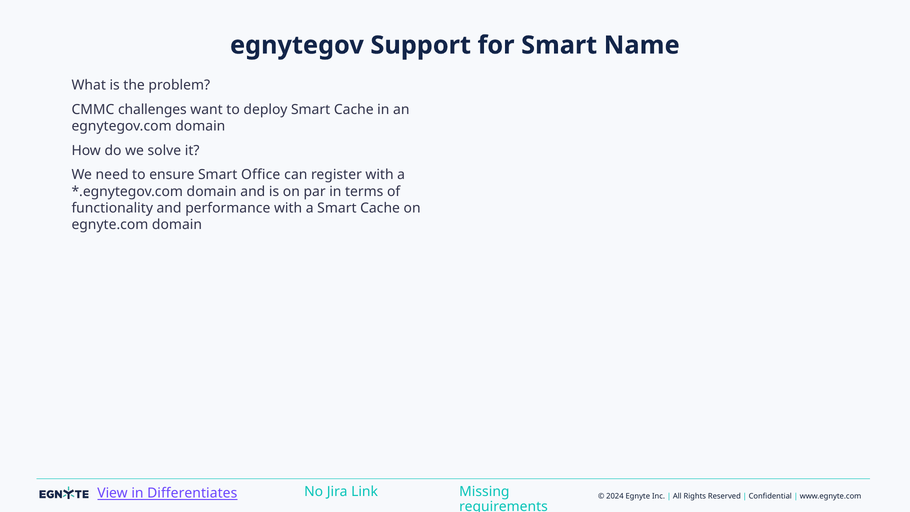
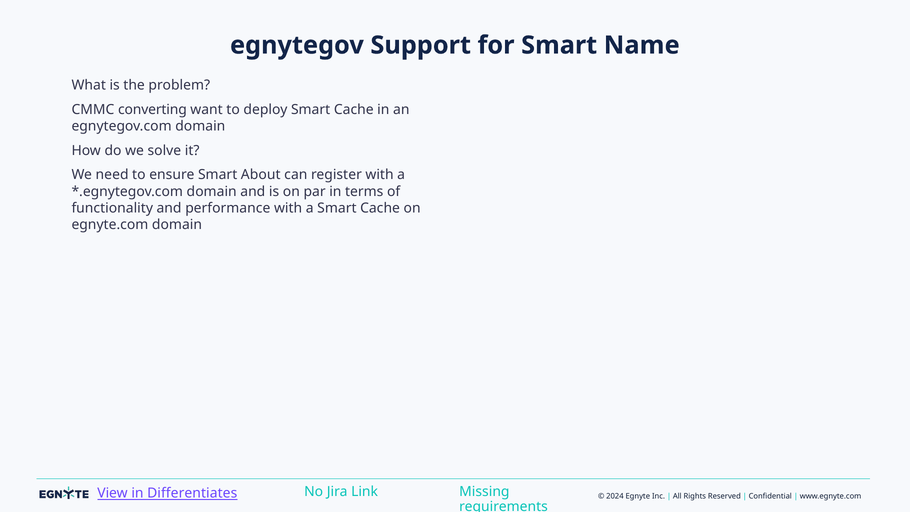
challenges: challenges -> converting
Office: Office -> About
